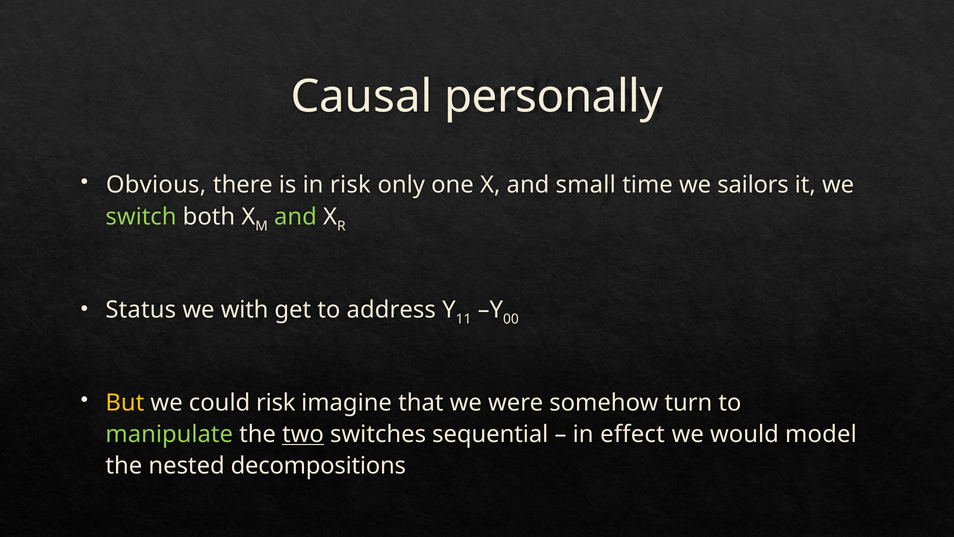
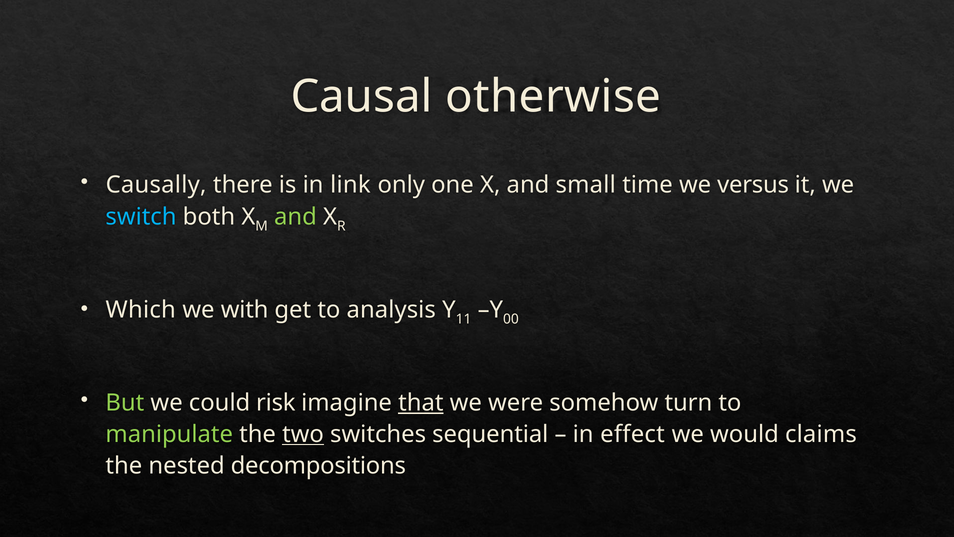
personally: personally -> otherwise
Obvious: Obvious -> Causally
in risk: risk -> link
sailors: sailors -> versus
switch colour: light green -> light blue
Status: Status -> Which
address: address -> analysis
But colour: yellow -> light green
that underline: none -> present
model: model -> claims
